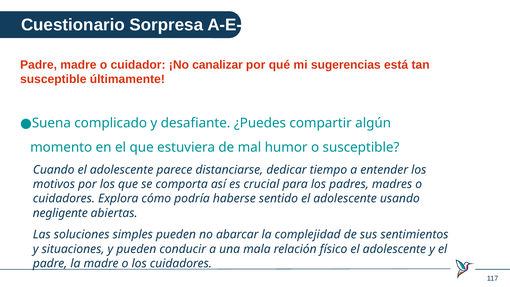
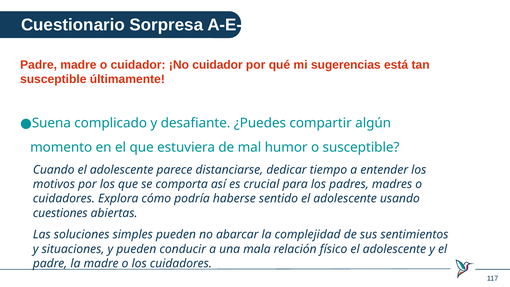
¡No canalizar: canalizar -> cuidador
negligente: negligente -> cuestiones
